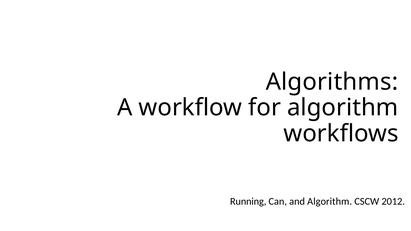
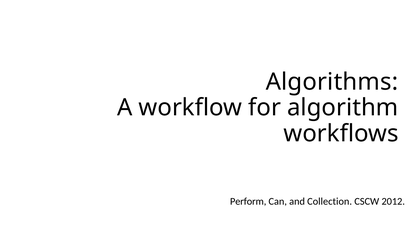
Running: Running -> Perform
and Algorithm: Algorithm -> Collection
